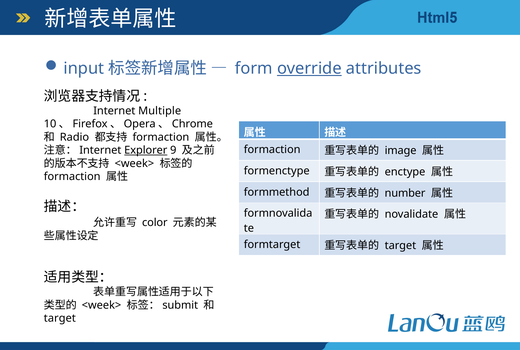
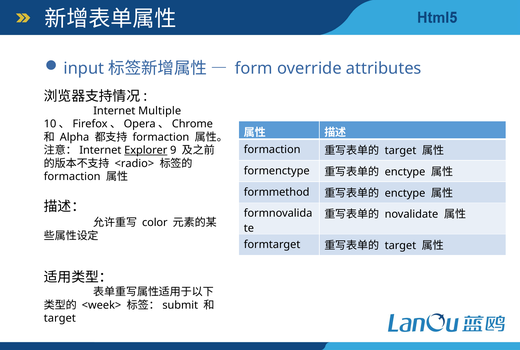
override underline: present -> none
Radio: Radio -> Alpha
image at (401, 151): image -> target
<week> at (134, 164): <week> -> <radio>
number at (405, 193): number -> enctype
